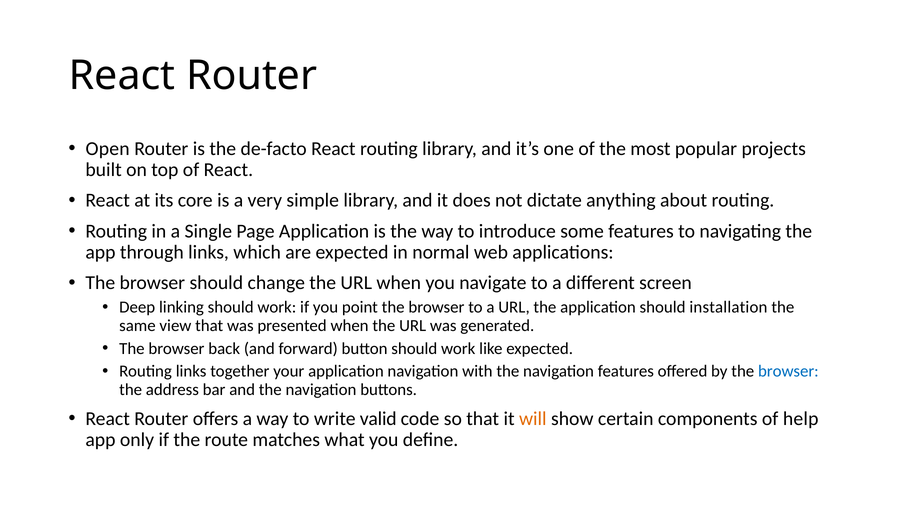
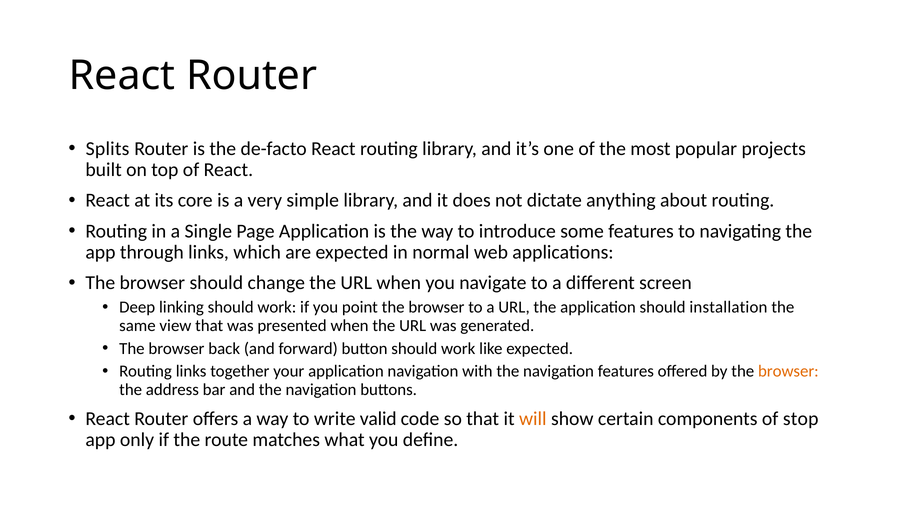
Open: Open -> Splits
browser at (788, 372) colour: blue -> orange
help: help -> stop
